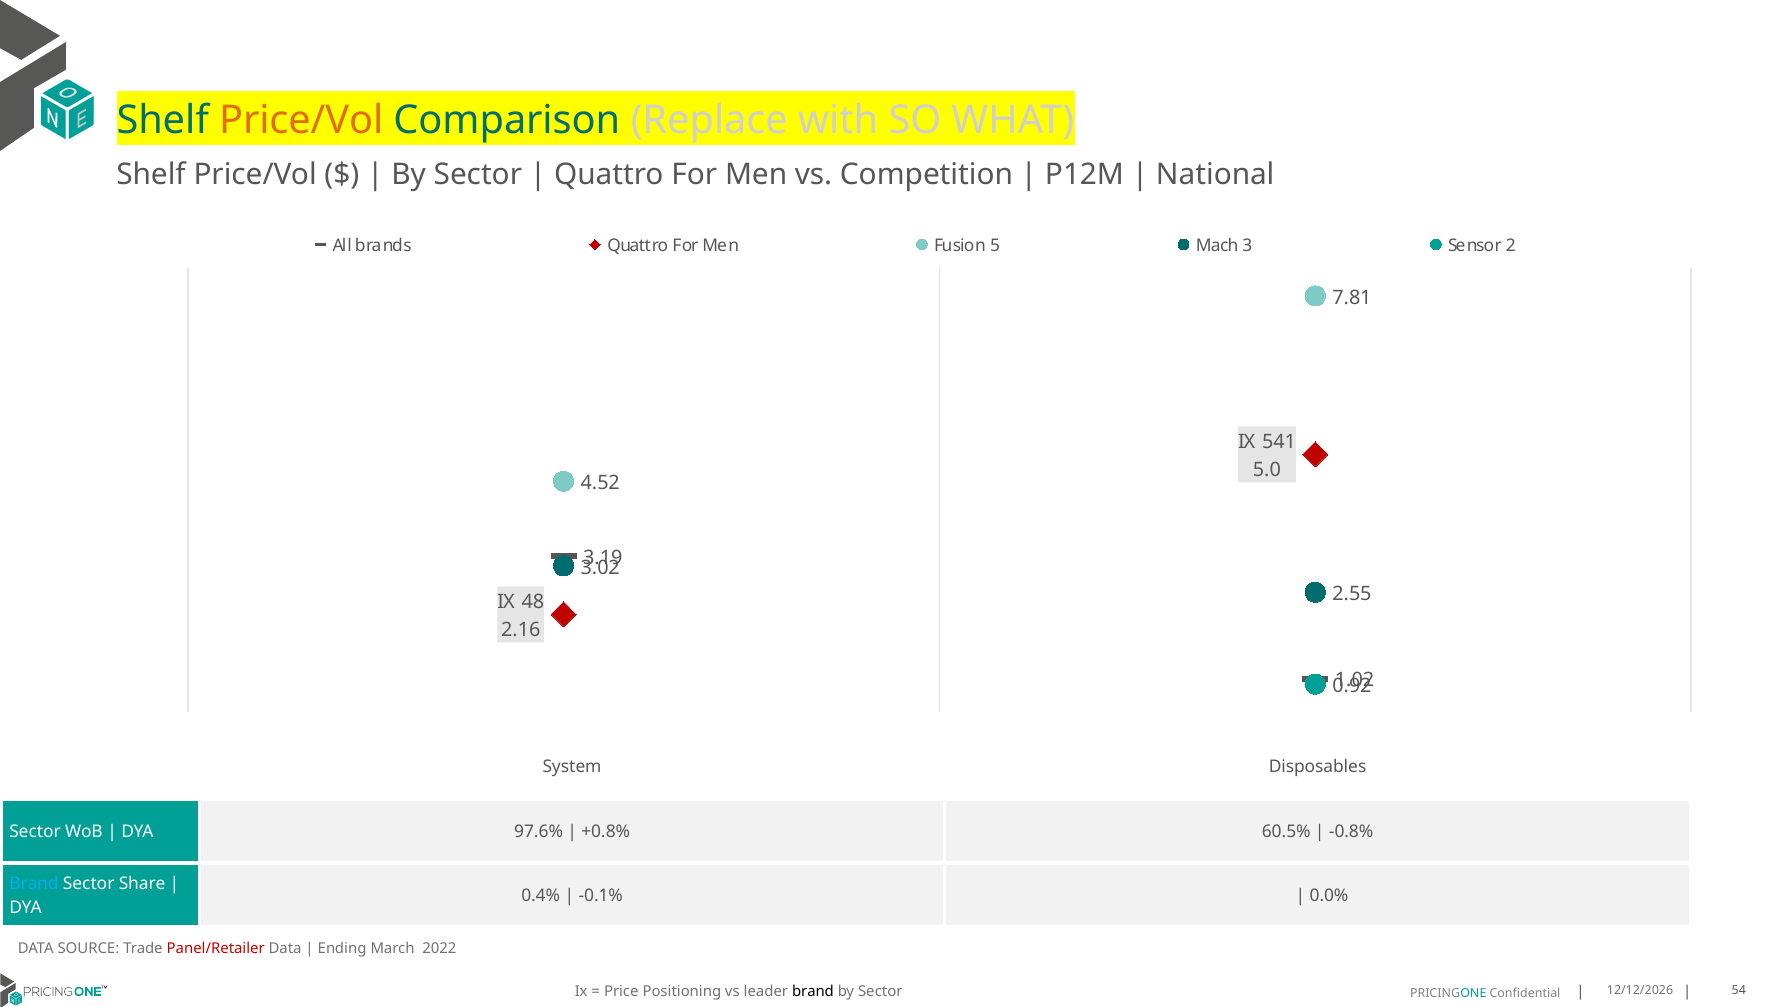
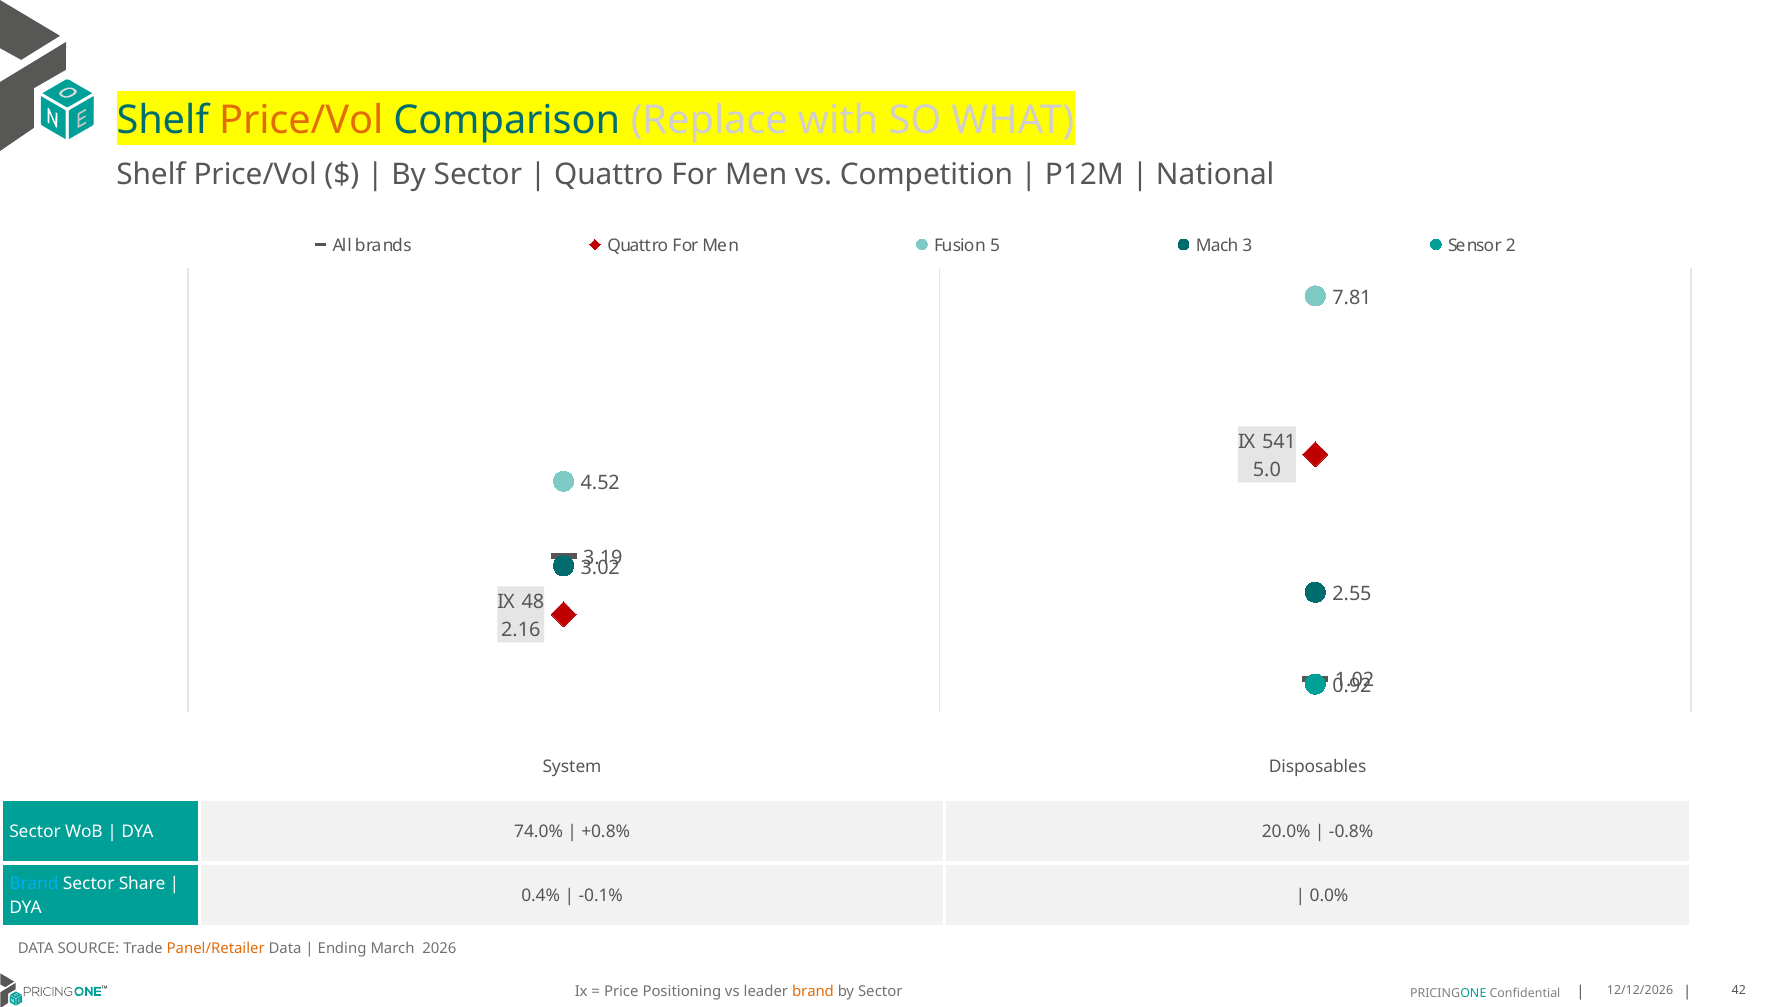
97.6%: 97.6% -> 74.0%
60.5%: 60.5% -> 20.0%
Panel/Retailer colour: red -> orange
2022: 2022 -> 2026
brand at (813, 991) colour: black -> orange
54: 54 -> 42
